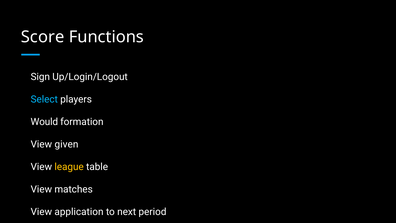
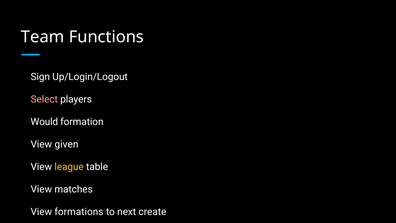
Score: Score -> Team
Select colour: light blue -> pink
application: application -> formations
period: period -> create
